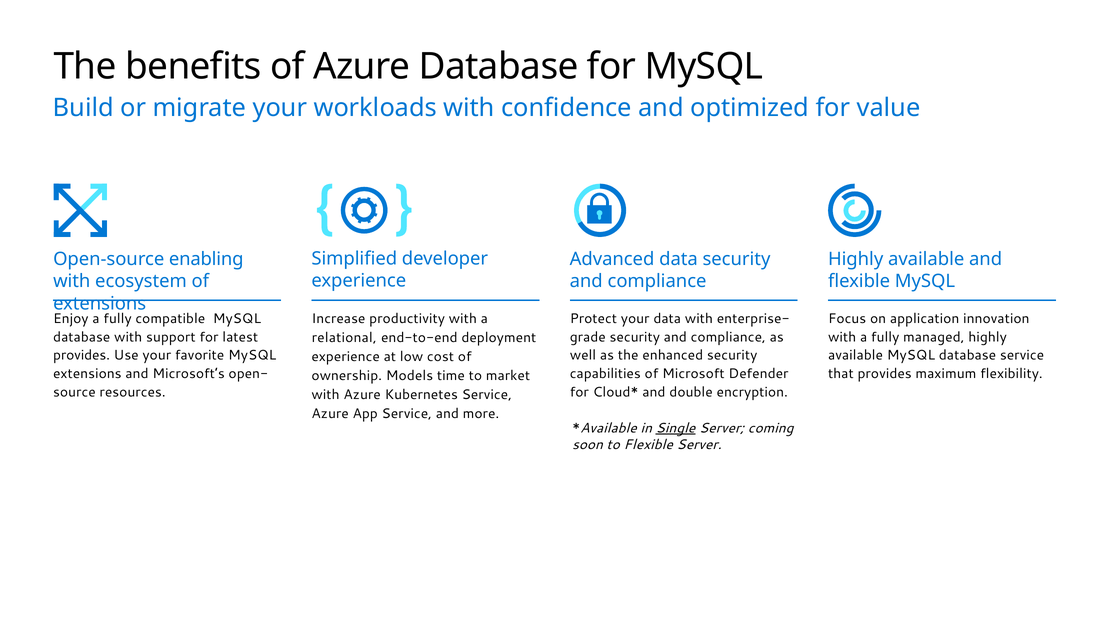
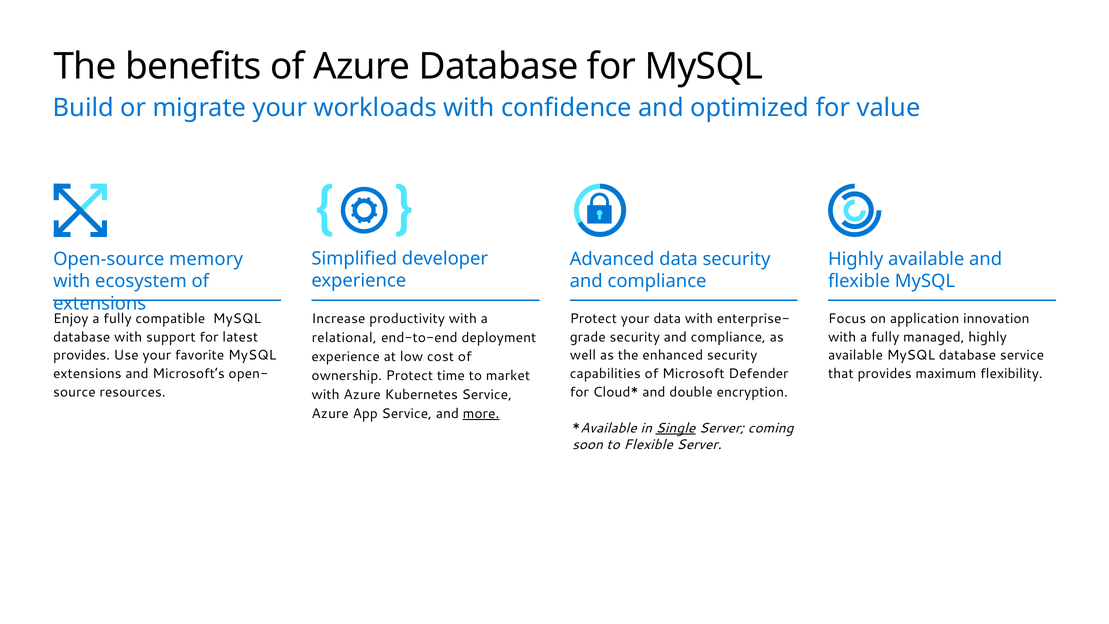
enabling: enabling -> memory
ownership Models: Models -> Protect
more underline: none -> present
